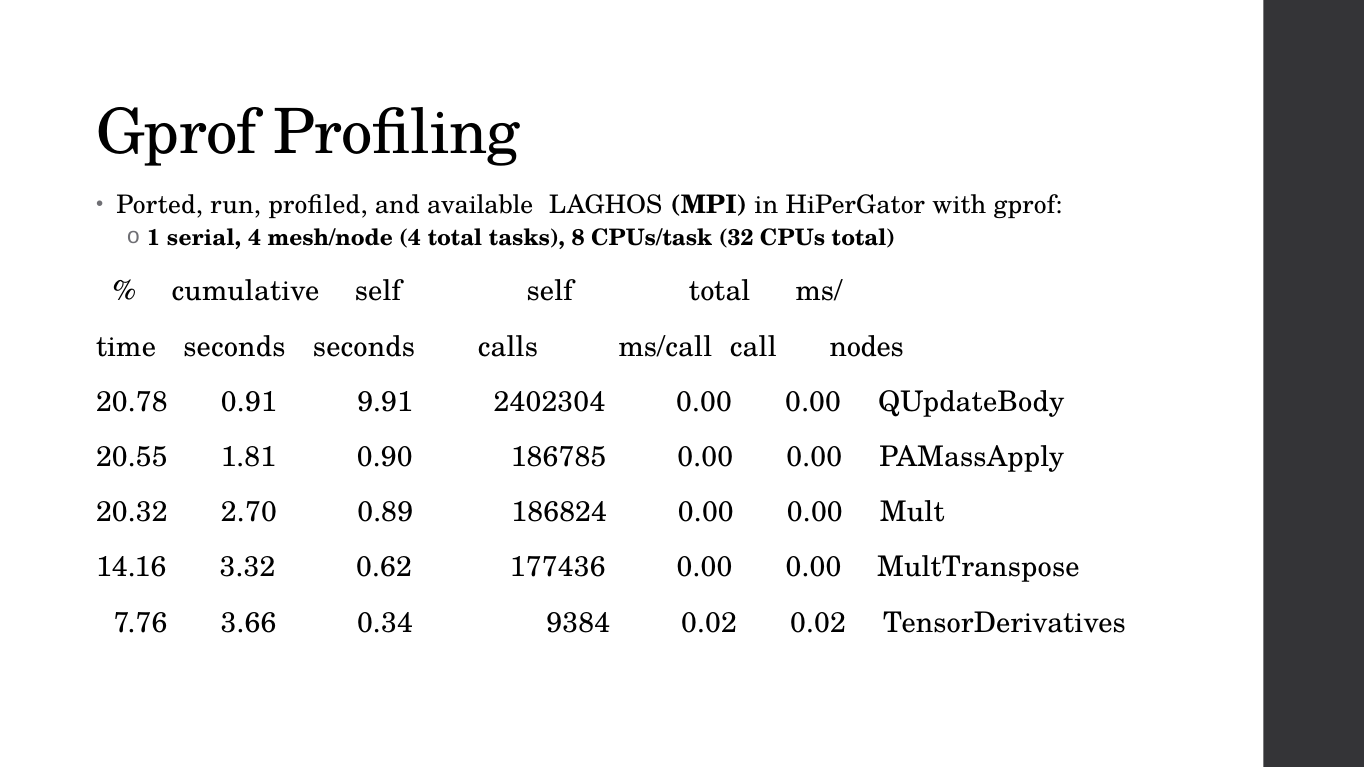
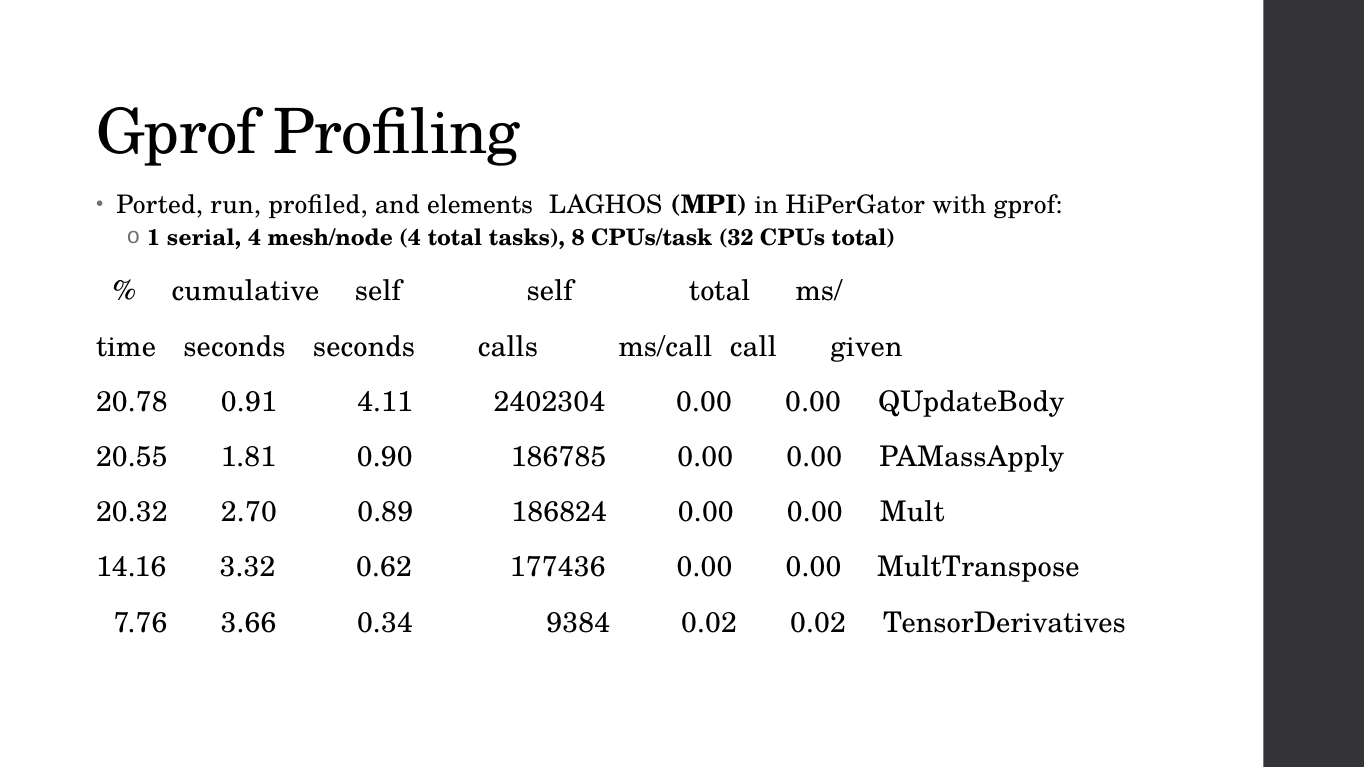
available: available -> elements
nodes: nodes -> given
9.91: 9.91 -> 4.11
